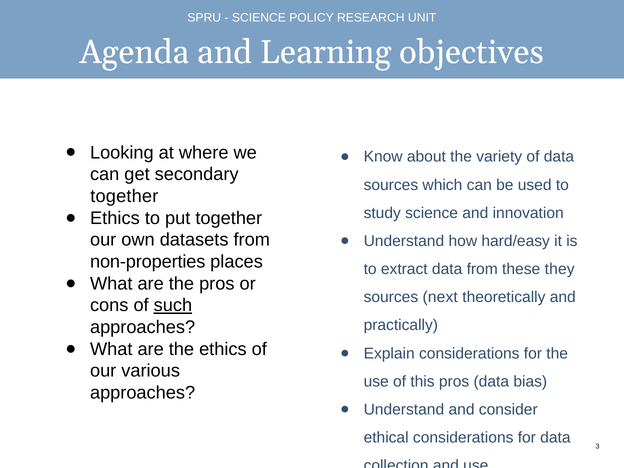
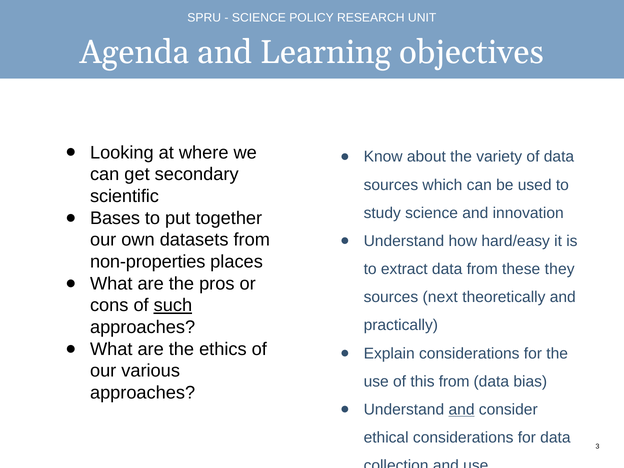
together at (124, 196): together -> scientific
Ethics at (115, 218): Ethics -> Bases
this pros: pros -> from
and at (462, 410) underline: none -> present
